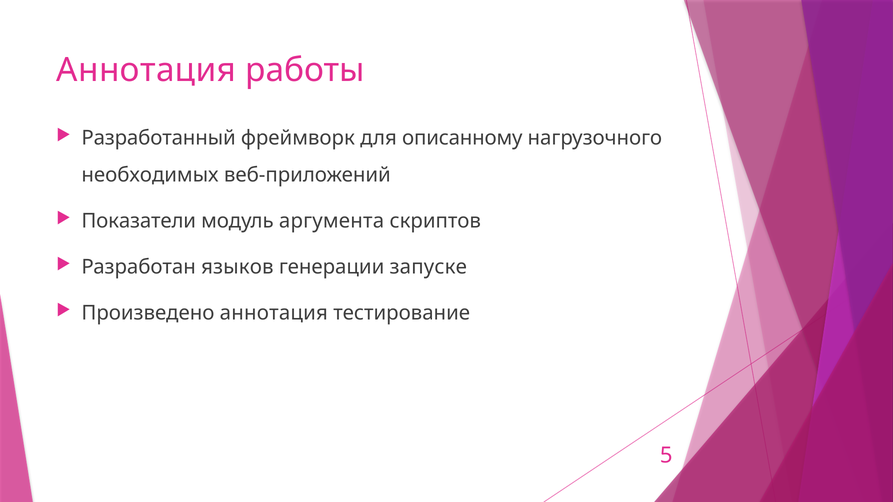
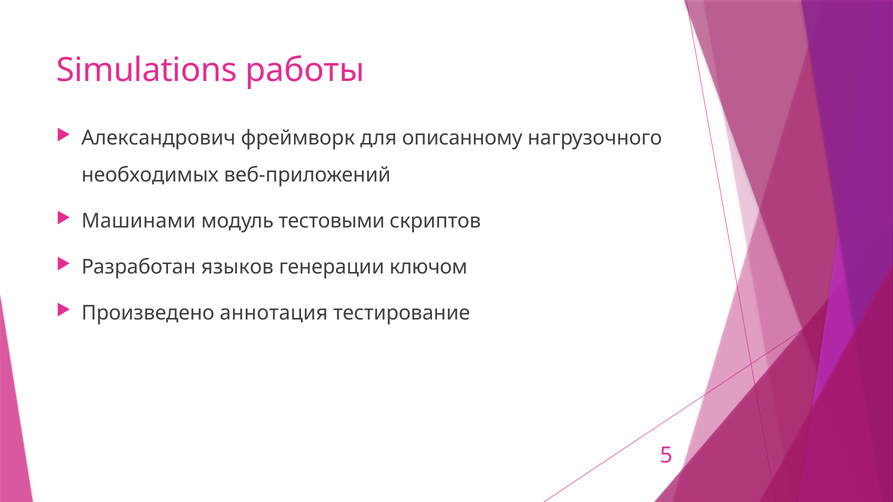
Аннотация at (146, 70): Аннотация -> Simulations
Разработанный: Разработанный -> Александрович
Показатели: Показатели -> Машинами
аргумента: аргумента -> тестовыми
запуске: запуске -> ключом
